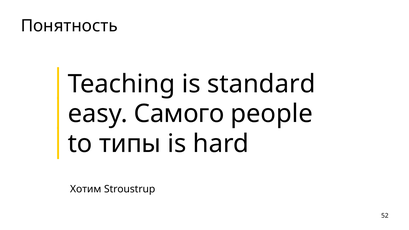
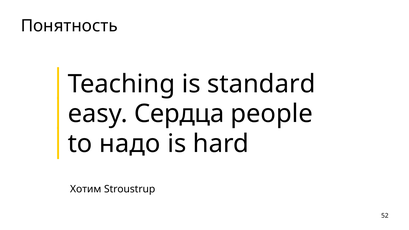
Самого: Самого -> Сердца
типы: типы -> надо
